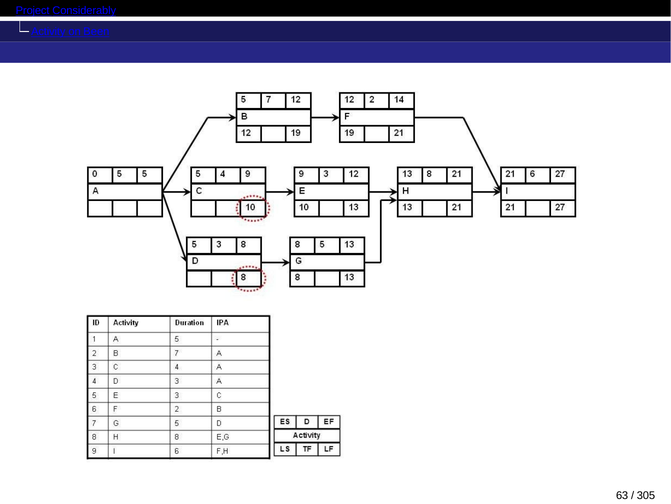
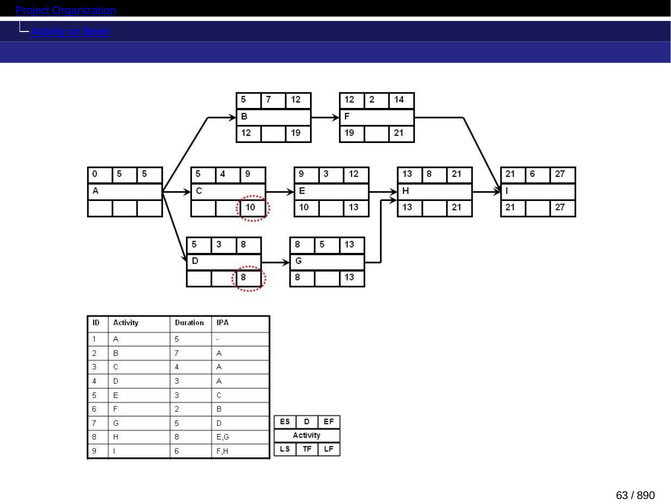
Considerably: Considerably -> Organization
305: 305 -> 890
